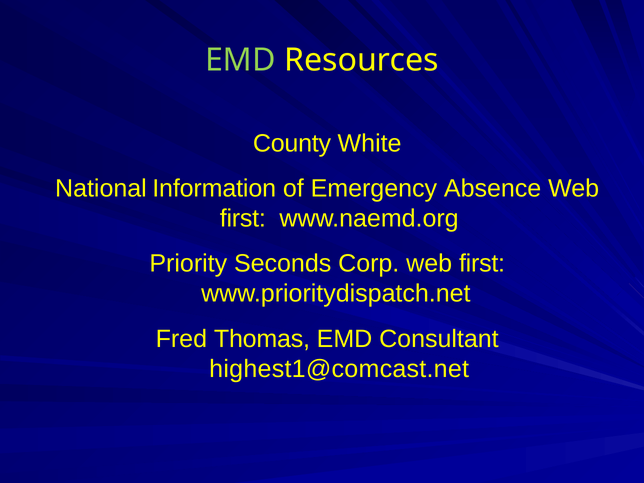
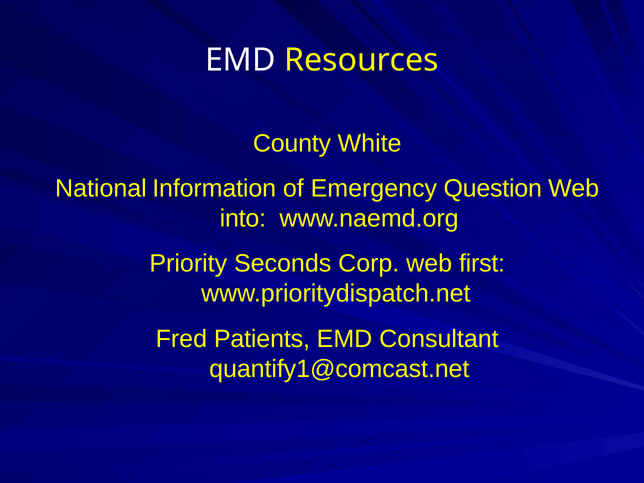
EMD at (240, 60) colour: light green -> white
Absence: Absence -> Question
first at (243, 218): first -> into
Thomas: Thomas -> Patients
highest1@comcast.net: highest1@comcast.net -> quantify1@comcast.net
